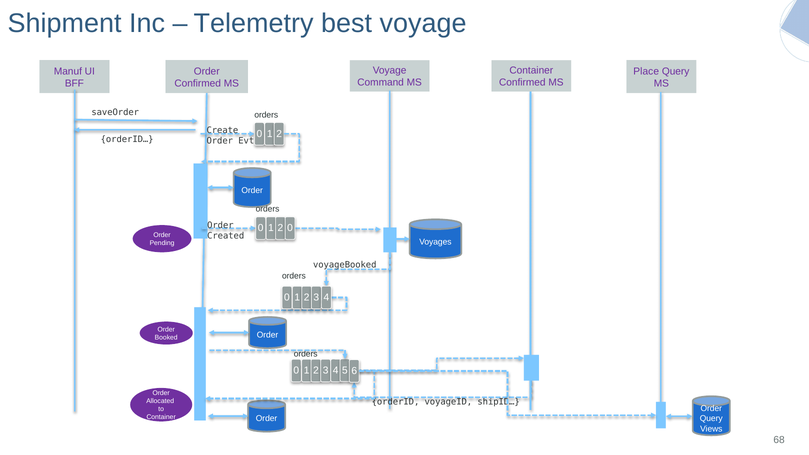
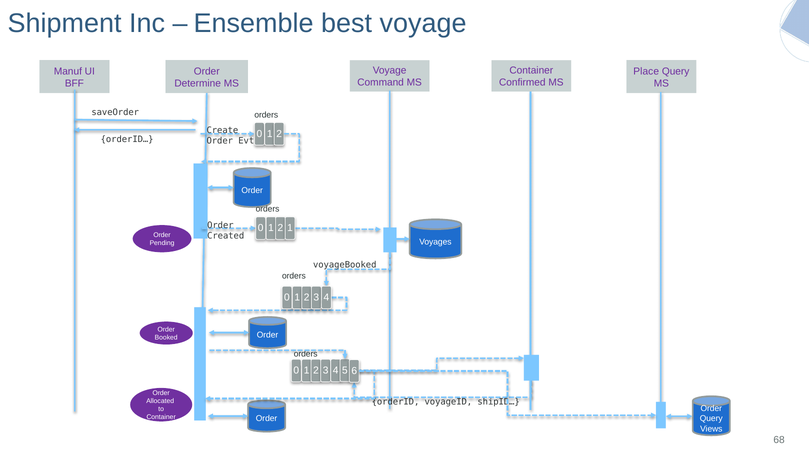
Telemetry: Telemetry -> Ensemble
Confirmed at (198, 83): Confirmed -> Determine
0 at (290, 228): 0 -> 1
